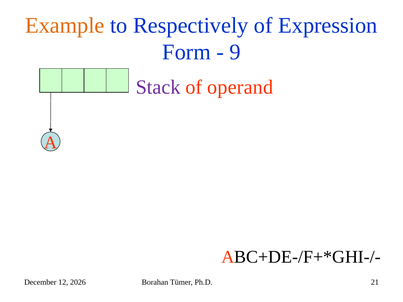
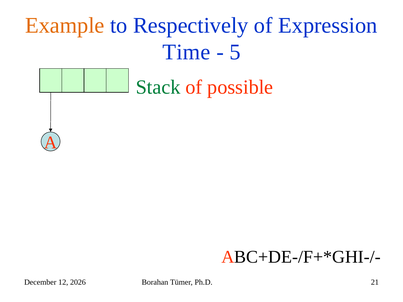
Form: Form -> Time
9: 9 -> 5
Stack colour: purple -> green
operand: operand -> possible
